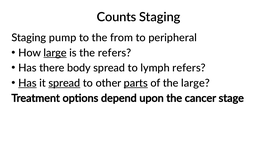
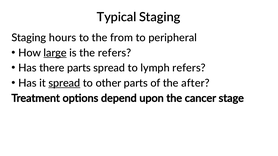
Counts: Counts -> Typical
pump: pump -> hours
there body: body -> parts
Has at (27, 83) underline: present -> none
parts at (136, 83) underline: present -> none
the large: large -> after
